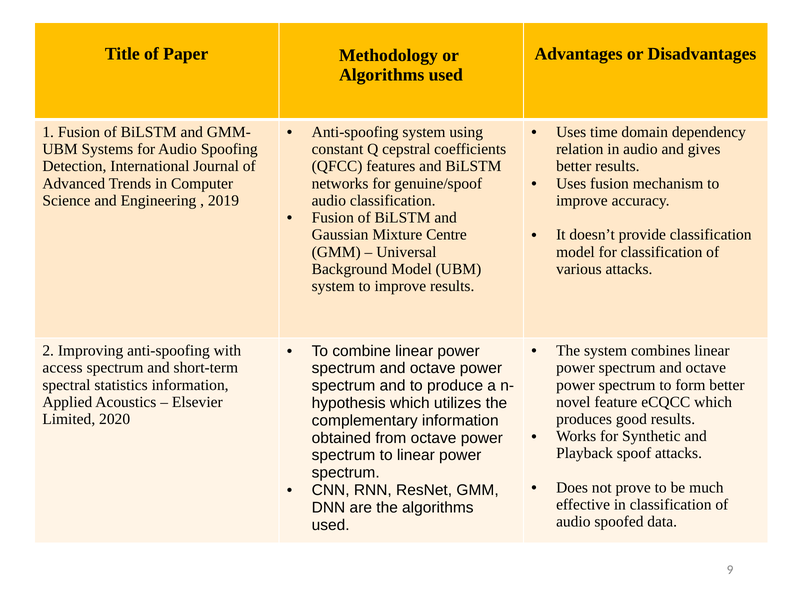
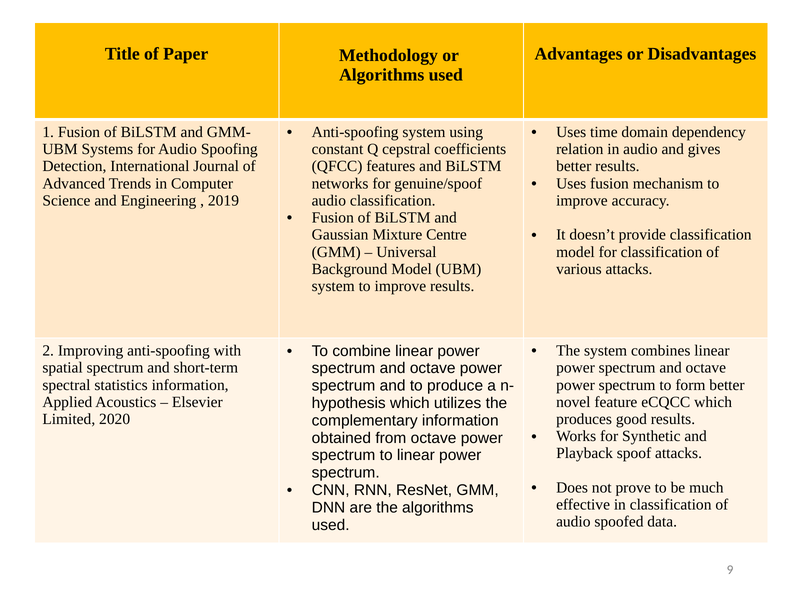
access: access -> spatial
